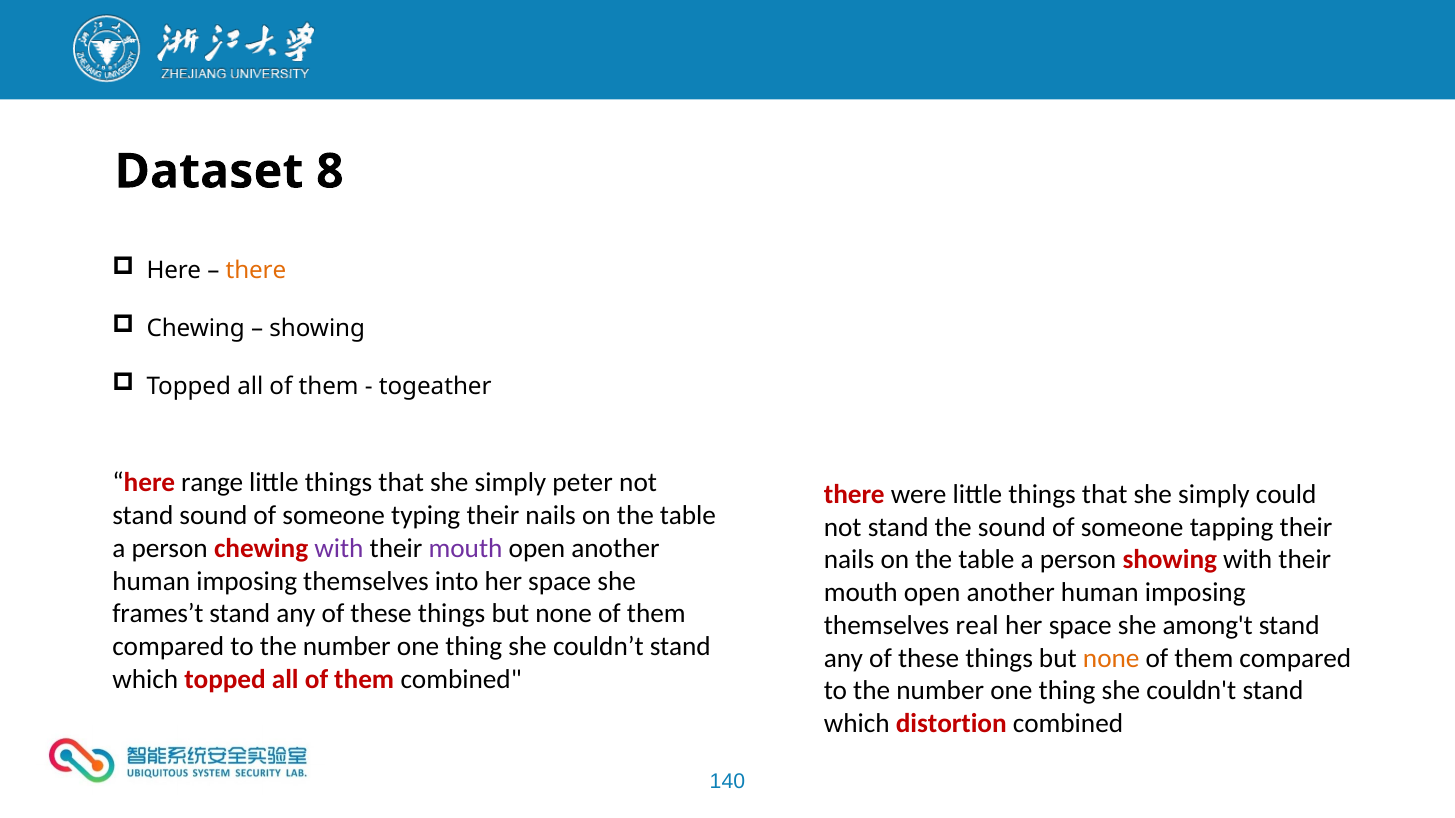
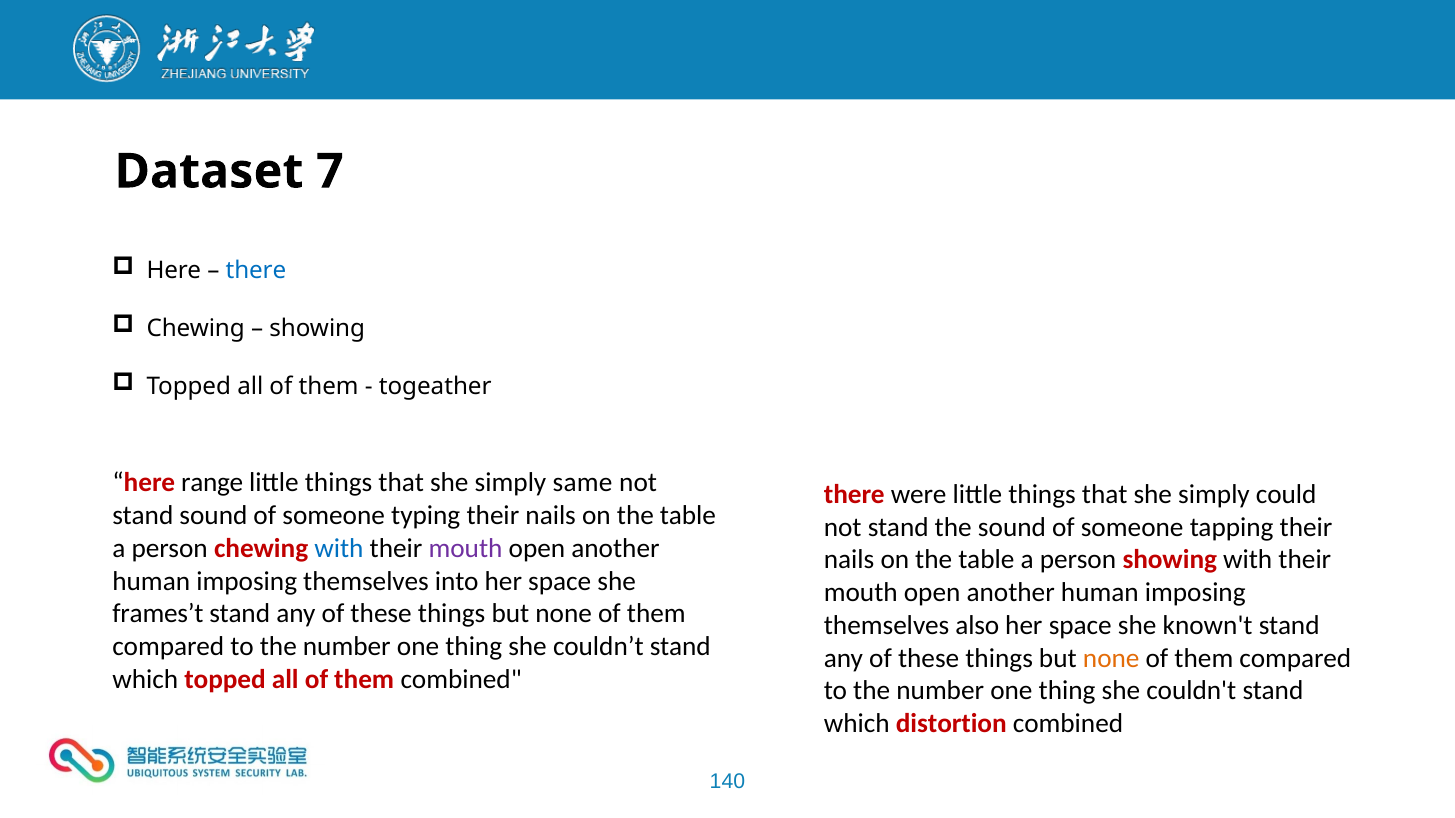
8: 8 -> 7
there at (256, 271) colour: orange -> blue
peter: peter -> same
with at (339, 549) colour: purple -> blue
real: real -> also
among't: among't -> known't
